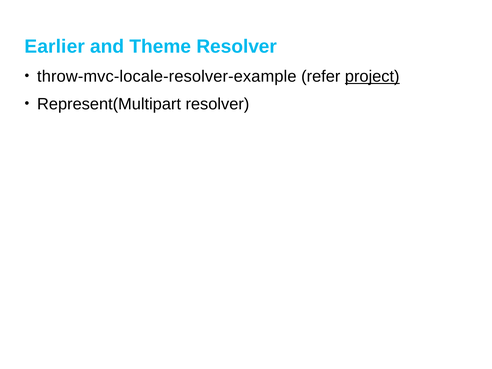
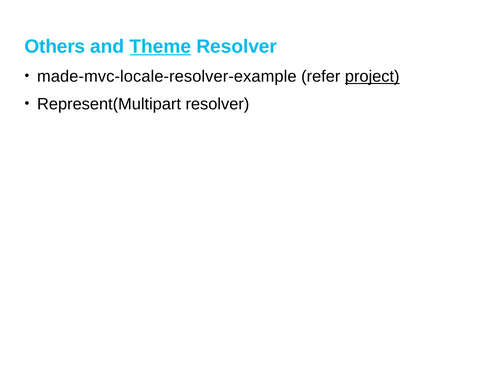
Earlier: Earlier -> Others
Theme underline: none -> present
throw-mvc-locale-resolver-example: throw-mvc-locale-resolver-example -> made-mvc-locale-resolver-example
